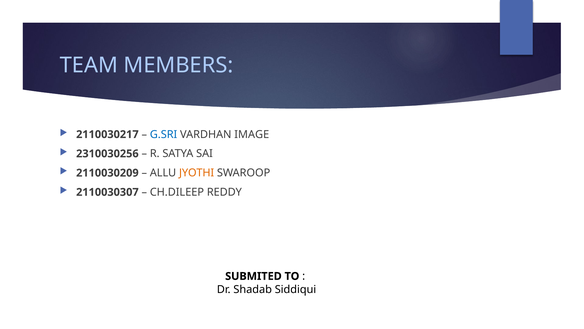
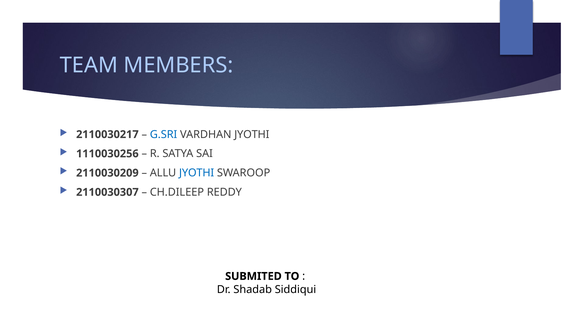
VARDHAN IMAGE: IMAGE -> JYOTHI
2310030256: 2310030256 -> 1110030256
JYOTHI at (197, 173) colour: orange -> blue
